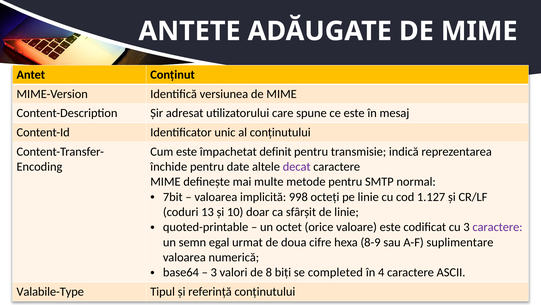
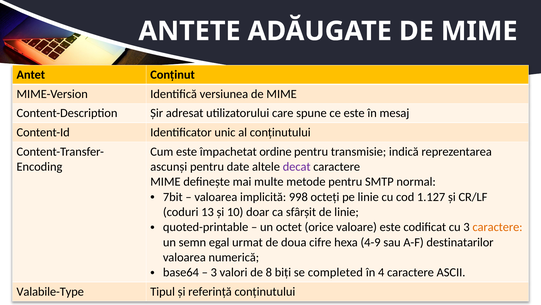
definit: definit -> ordine
închide: închide -> ascunși
caractere at (497, 227) colour: purple -> orange
8-9: 8-9 -> 4-9
suplimentare: suplimentare -> destinatarilor
